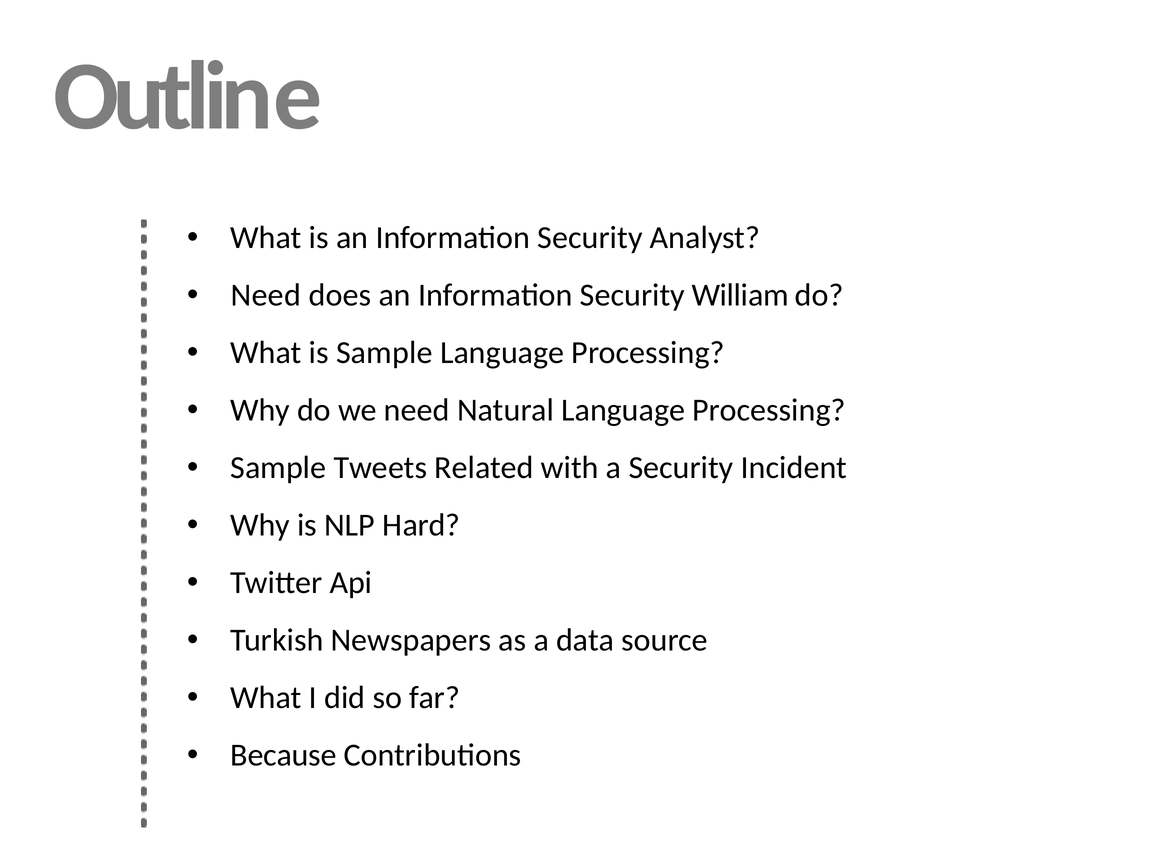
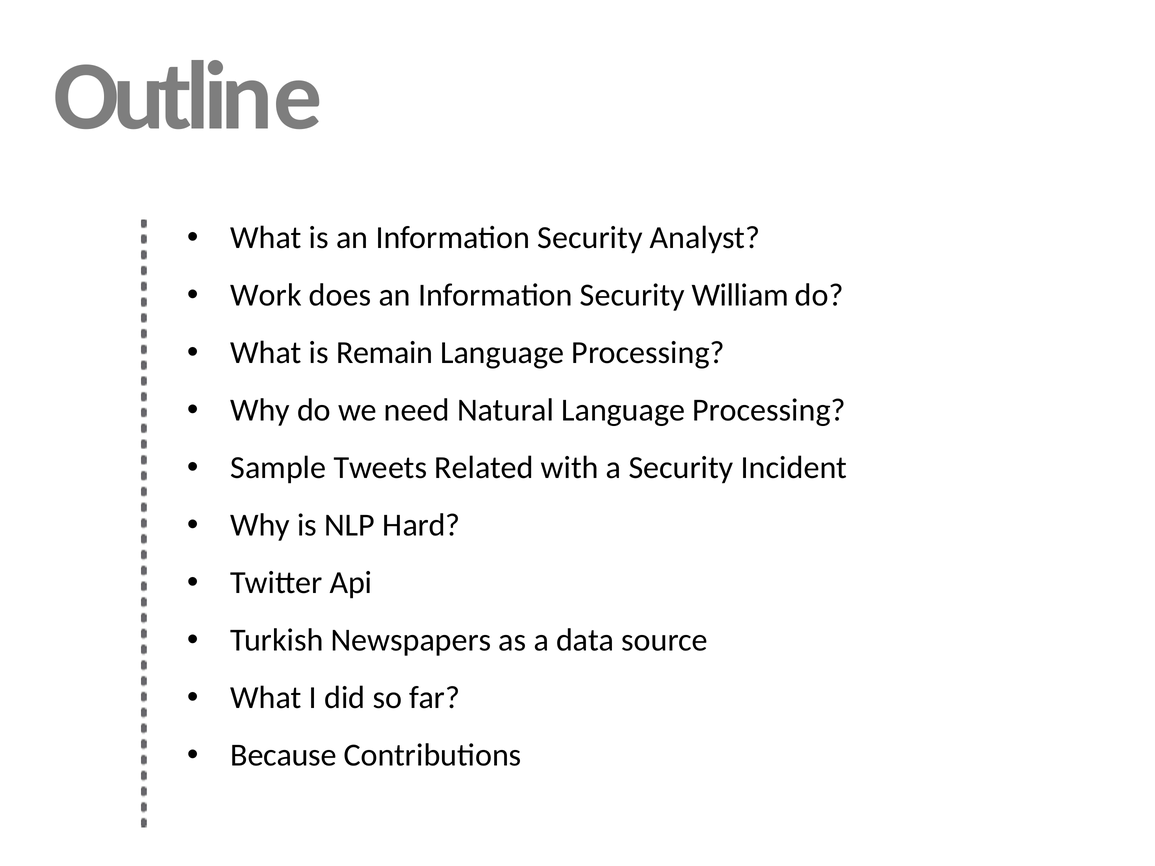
Need at (266, 295): Need -> Work
is Sample: Sample -> Remain
